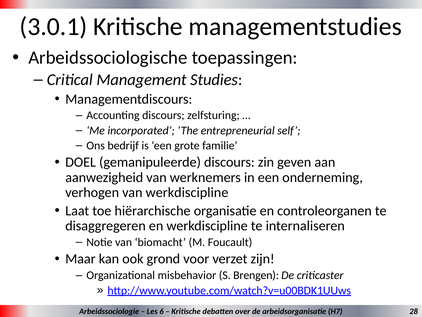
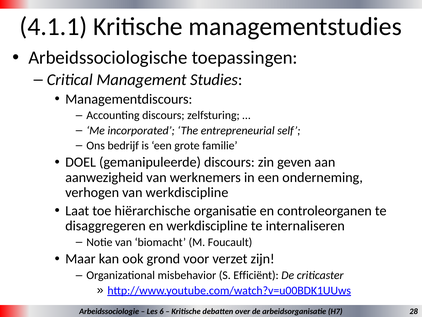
3.0.1: 3.0.1 -> 4.1.1
Brengen: Brengen -> Efficiënt
